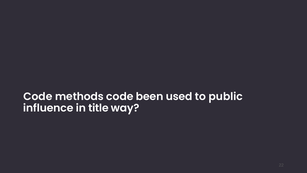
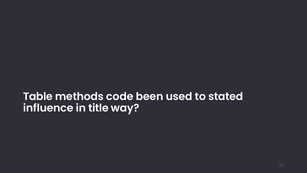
Code at (38, 96): Code -> Table
public: public -> stated
